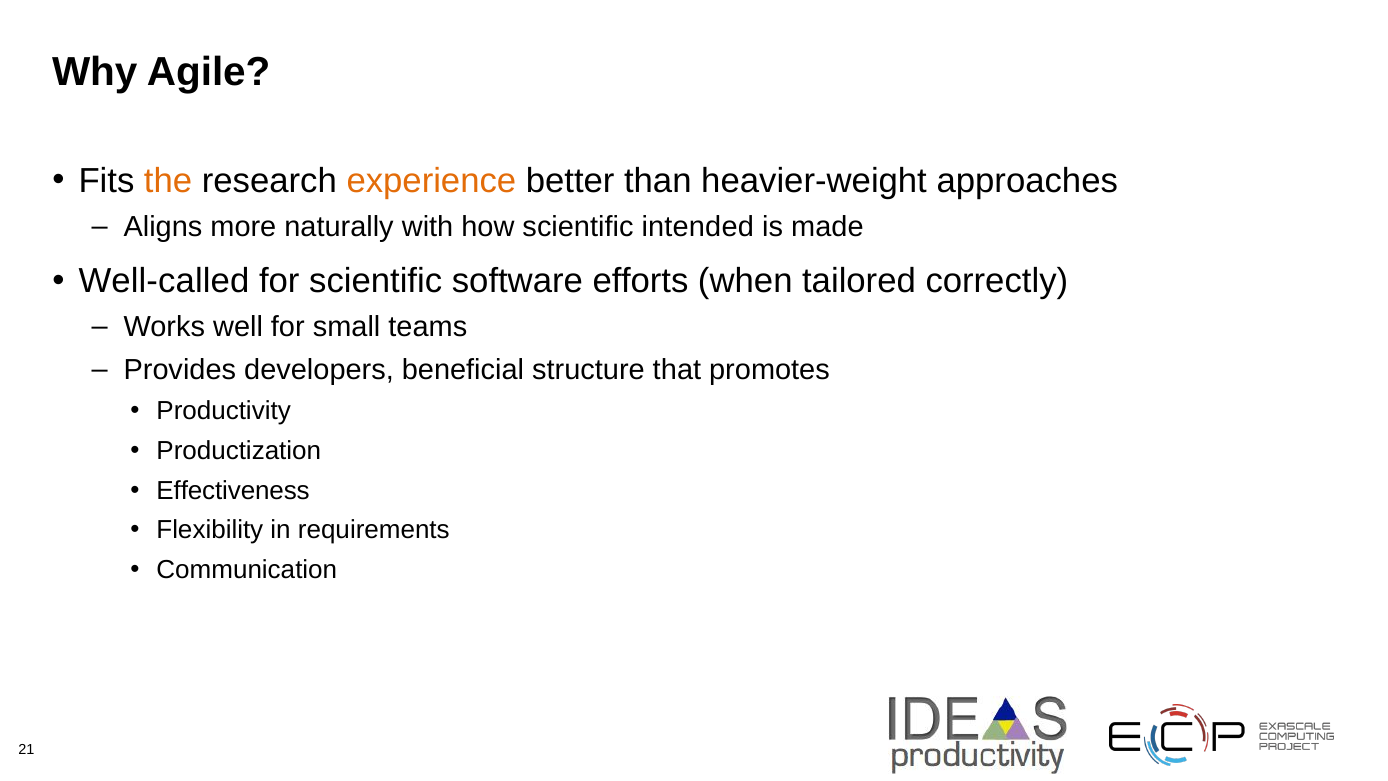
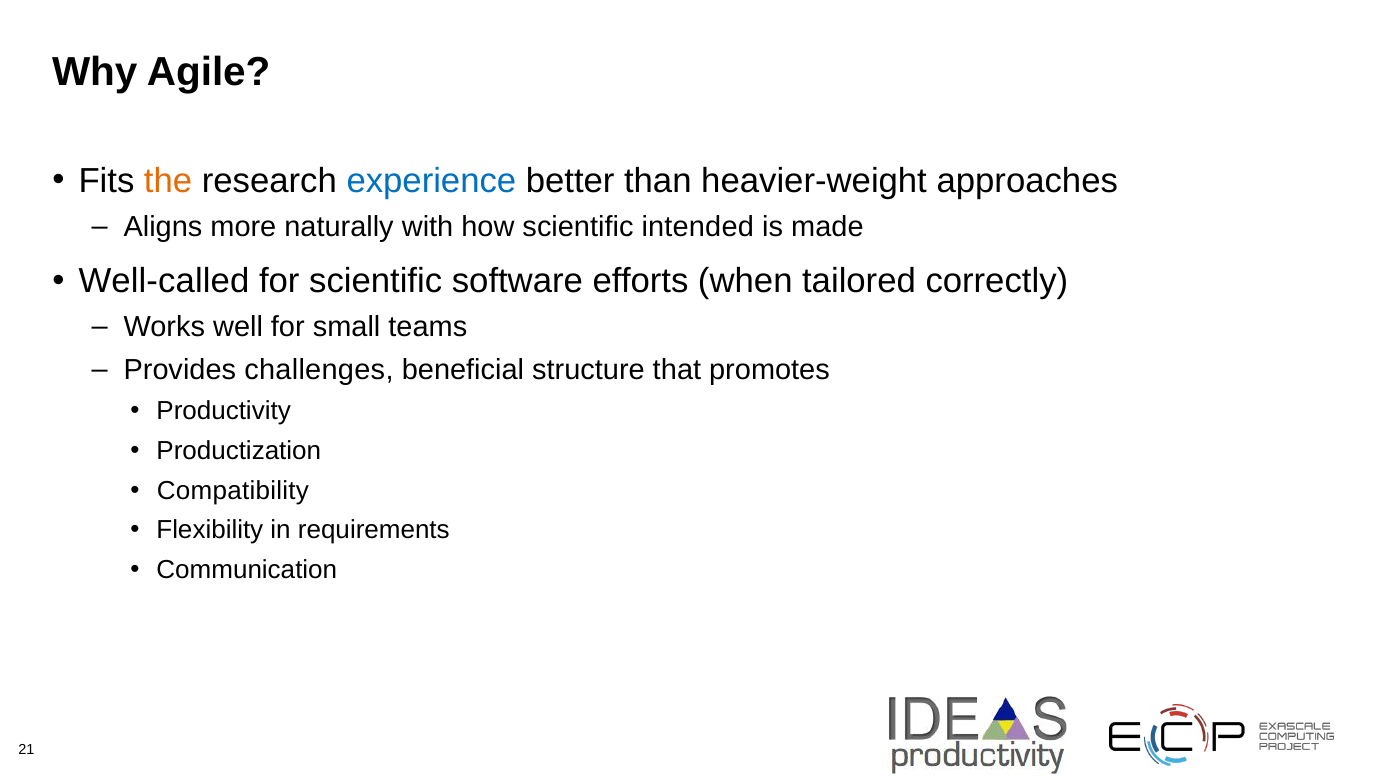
experience colour: orange -> blue
developers: developers -> challenges
Effectiveness: Effectiveness -> Compatibility
